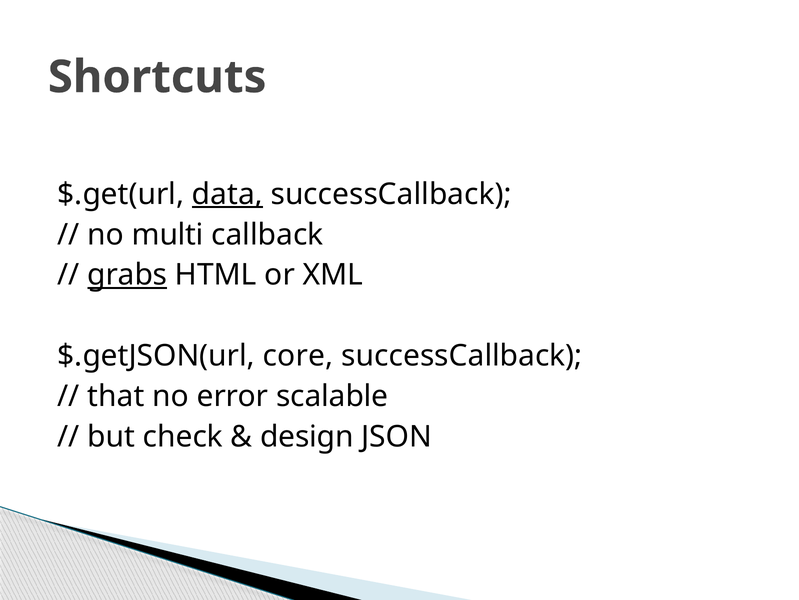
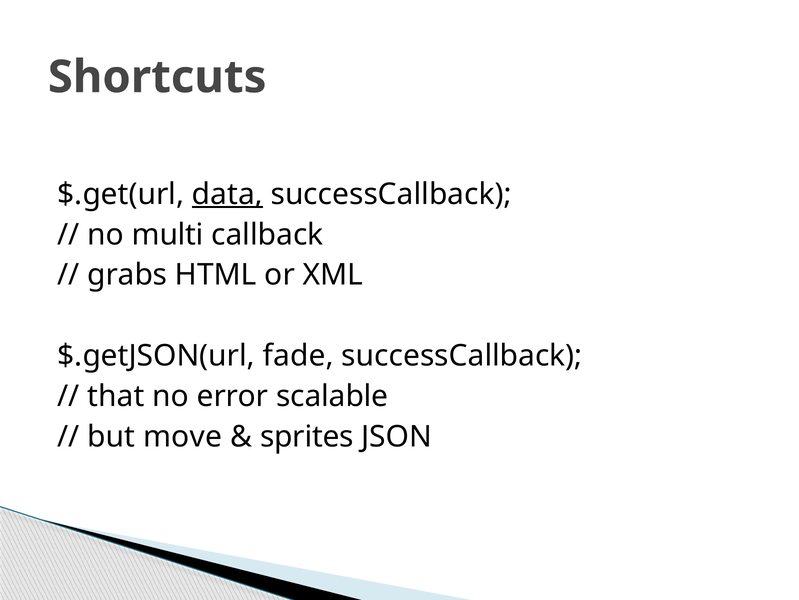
grabs underline: present -> none
core: core -> fade
check: check -> move
design: design -> sprites
